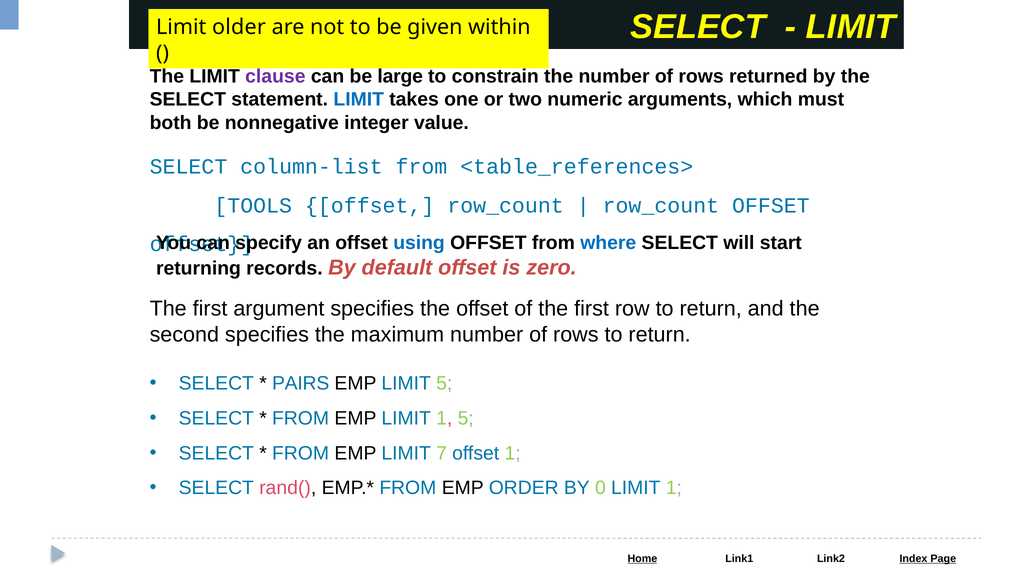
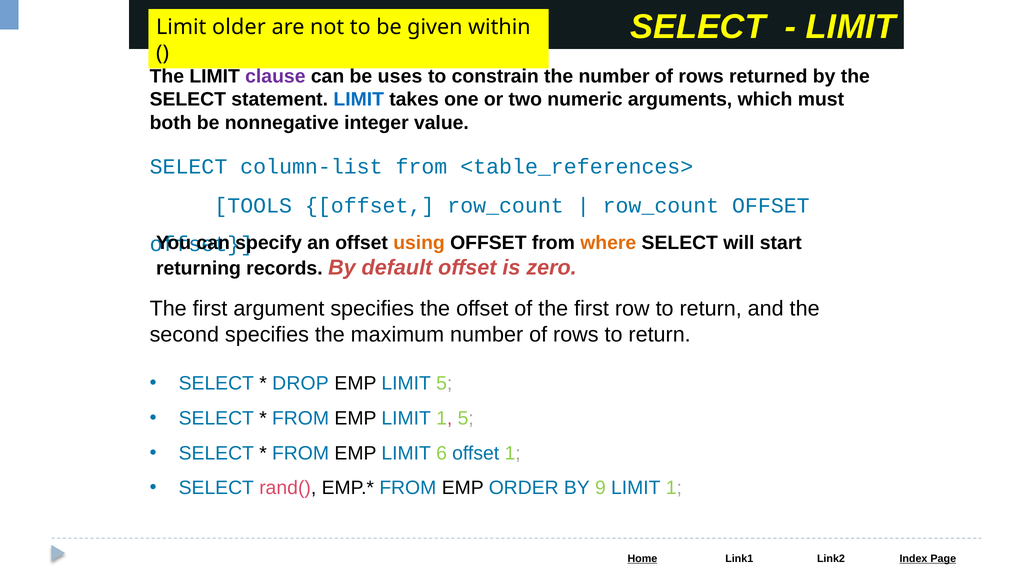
large: large -> uses
using colour: blue -> orange
where colour: blue -> orange
PAIRS: PAIRS -> DROP
7: 7 -> 6
0: 0 -> 9
